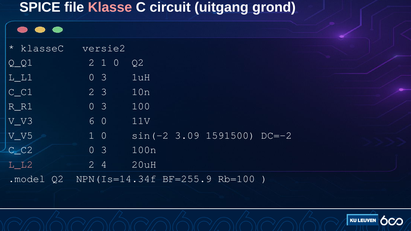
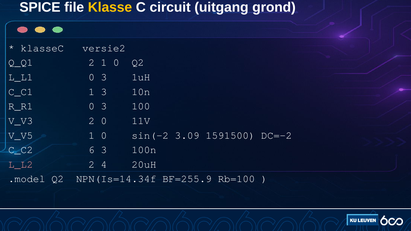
Klasse colour: pink -> yellow
C_C1 2: 2 -> 1
V_V3 6: 6 -> 2
C_C2 0: 0 -> 6
